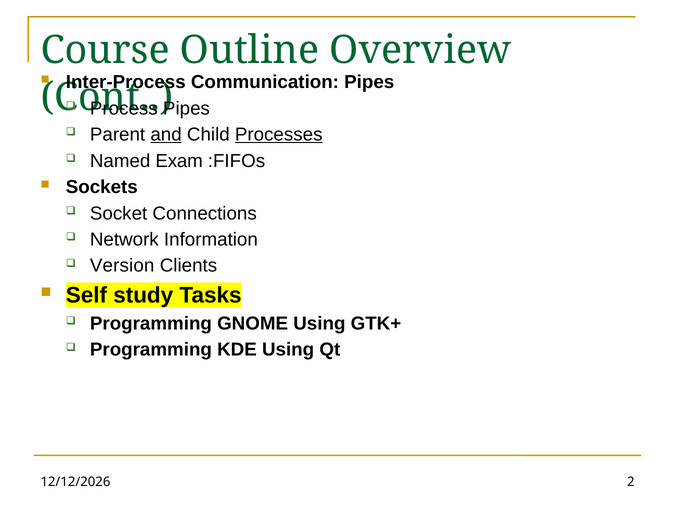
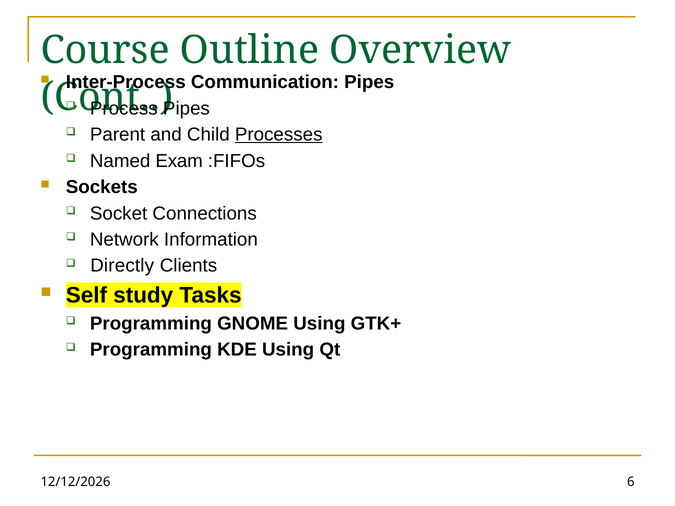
and underline: present -> none
Version: Version -> Directly
2: 2 -> 6
